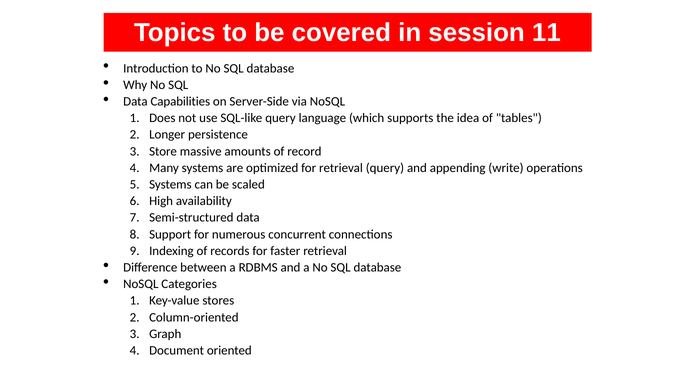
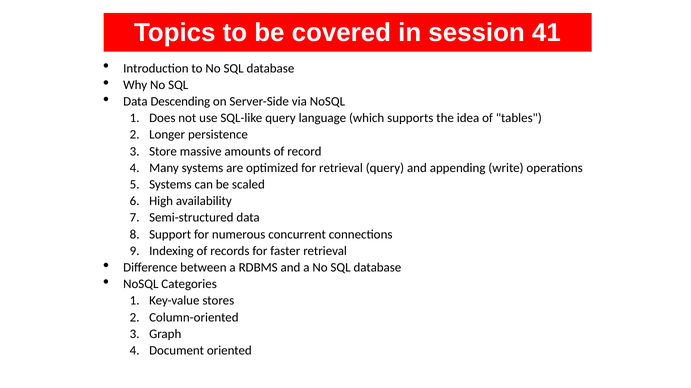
11: 11 -> 41
Capabilities: Capabilities -> Descending
